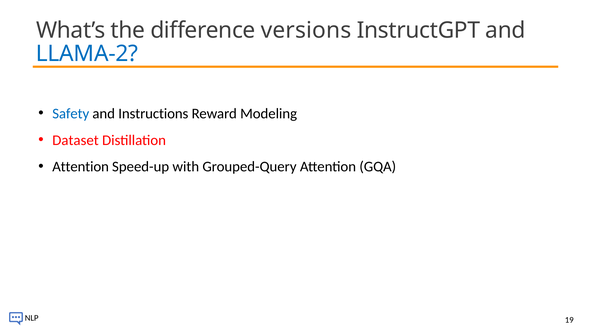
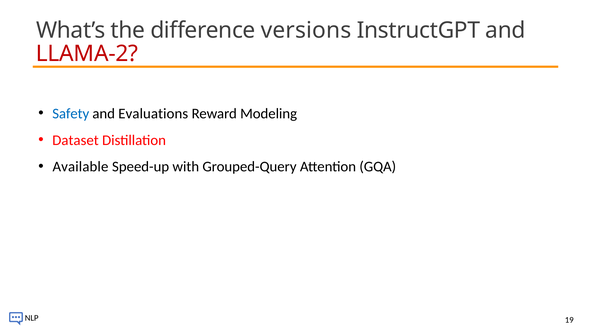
LLAMA-2 colour: blue -> red
Instructions: Instructions -> Evaluations
Attention at (81, 167): Attention -> Available
